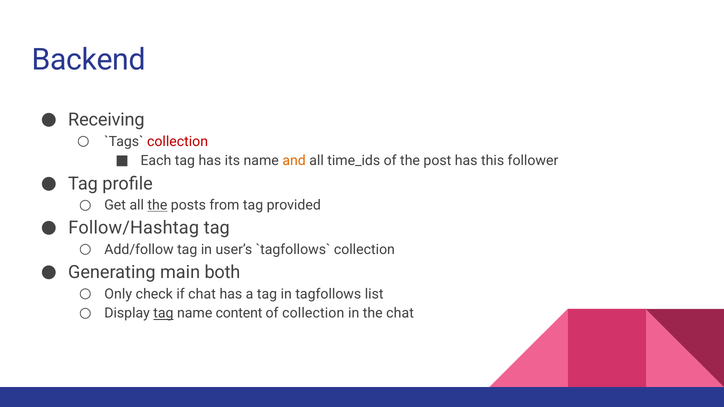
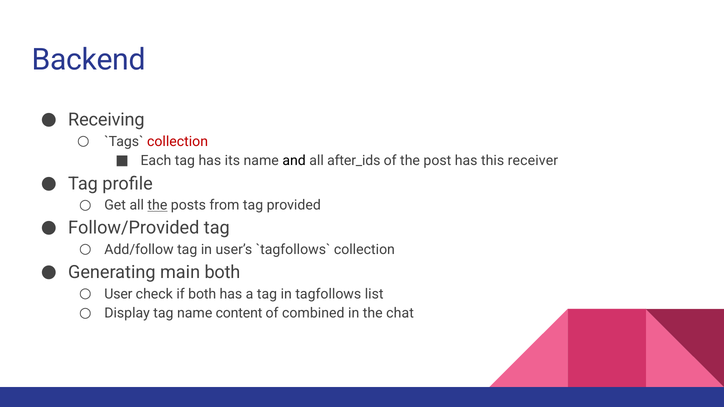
and colour: orange -> black
time_ids: time_ids -> after_ids
follower: follower -> receiver
Follow/Hashtag: Follow/Hashtag -> Follow/Provided
Only: Only -> User
if chat: chat -> both
tag at (163, 313) underline: present -> none
of collection: collection -> combined
